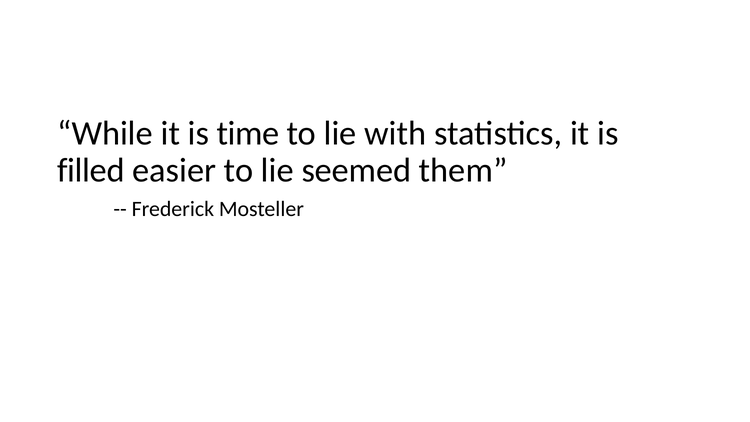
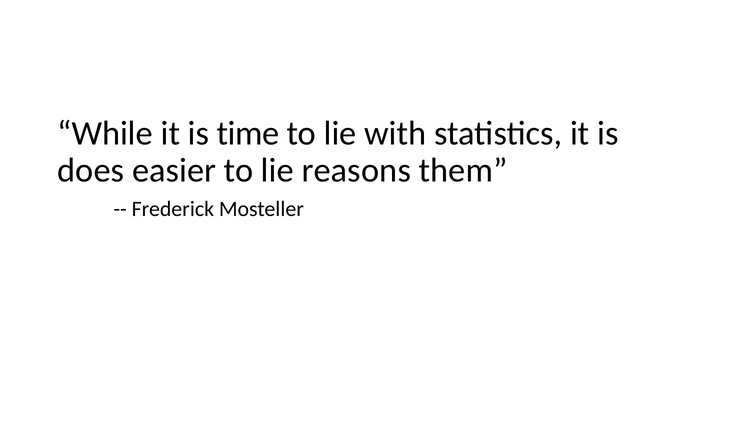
filled: filled -> does
seemed: seemed -> reasons
